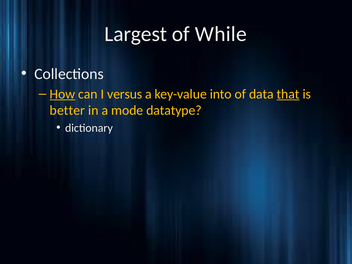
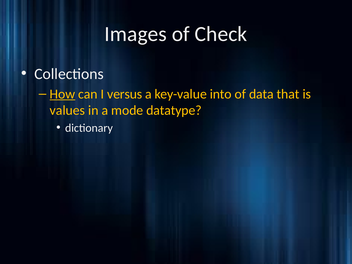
Largest: Largest -> Images
While: While -> Check
that underline: present -> none
better: better -> values
